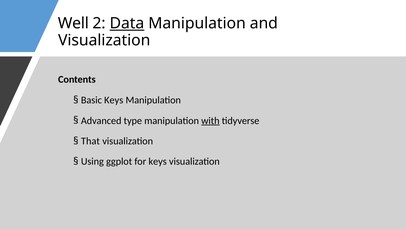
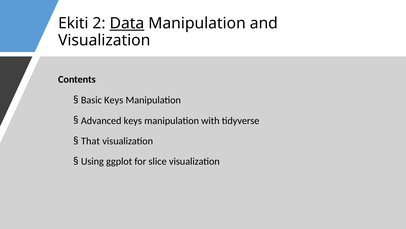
Well: Well -> Ekiti
Advanced type: type -> keys
with underline: present -> none
for keys: keys -> slice
